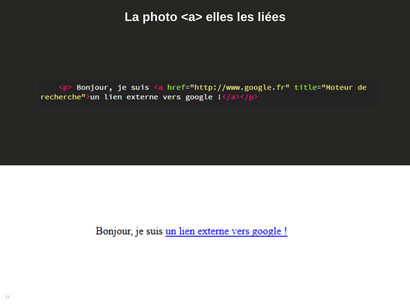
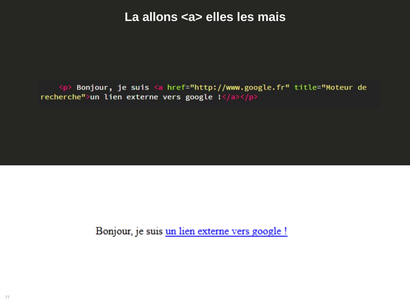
photo: photo -> allons
liées: liées -> mais
